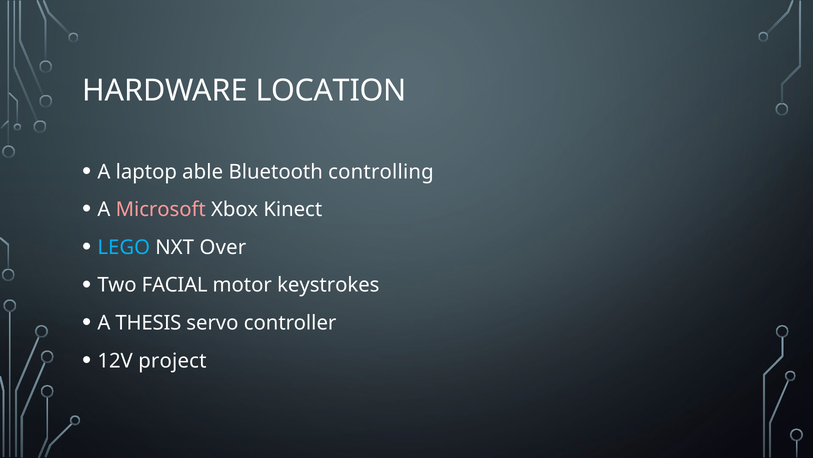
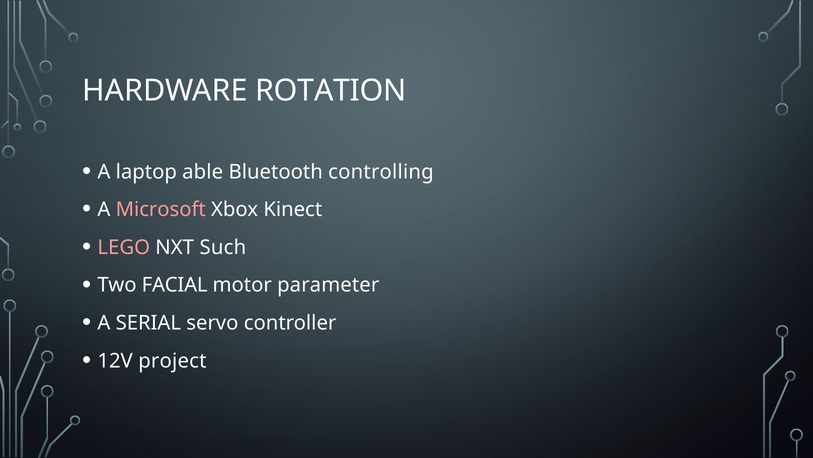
LOCATION: LOCATION -> ROTATION
LEGO colour: light blue -> pink
Over: Over -> Such
keystrokes: keystrokes -> parameter
THESIS: THESIS -> SERIAL
